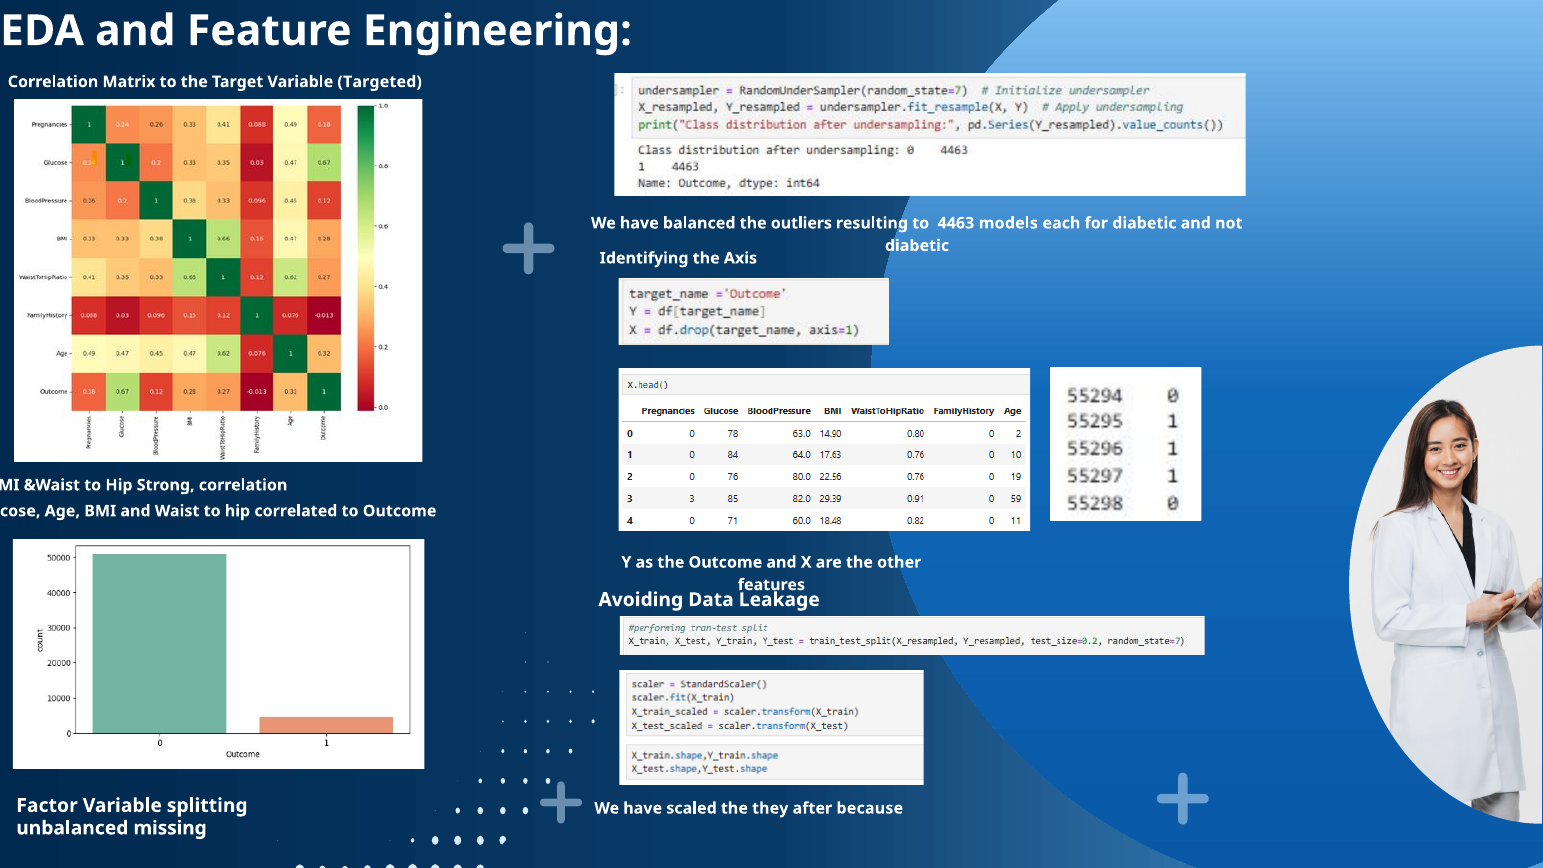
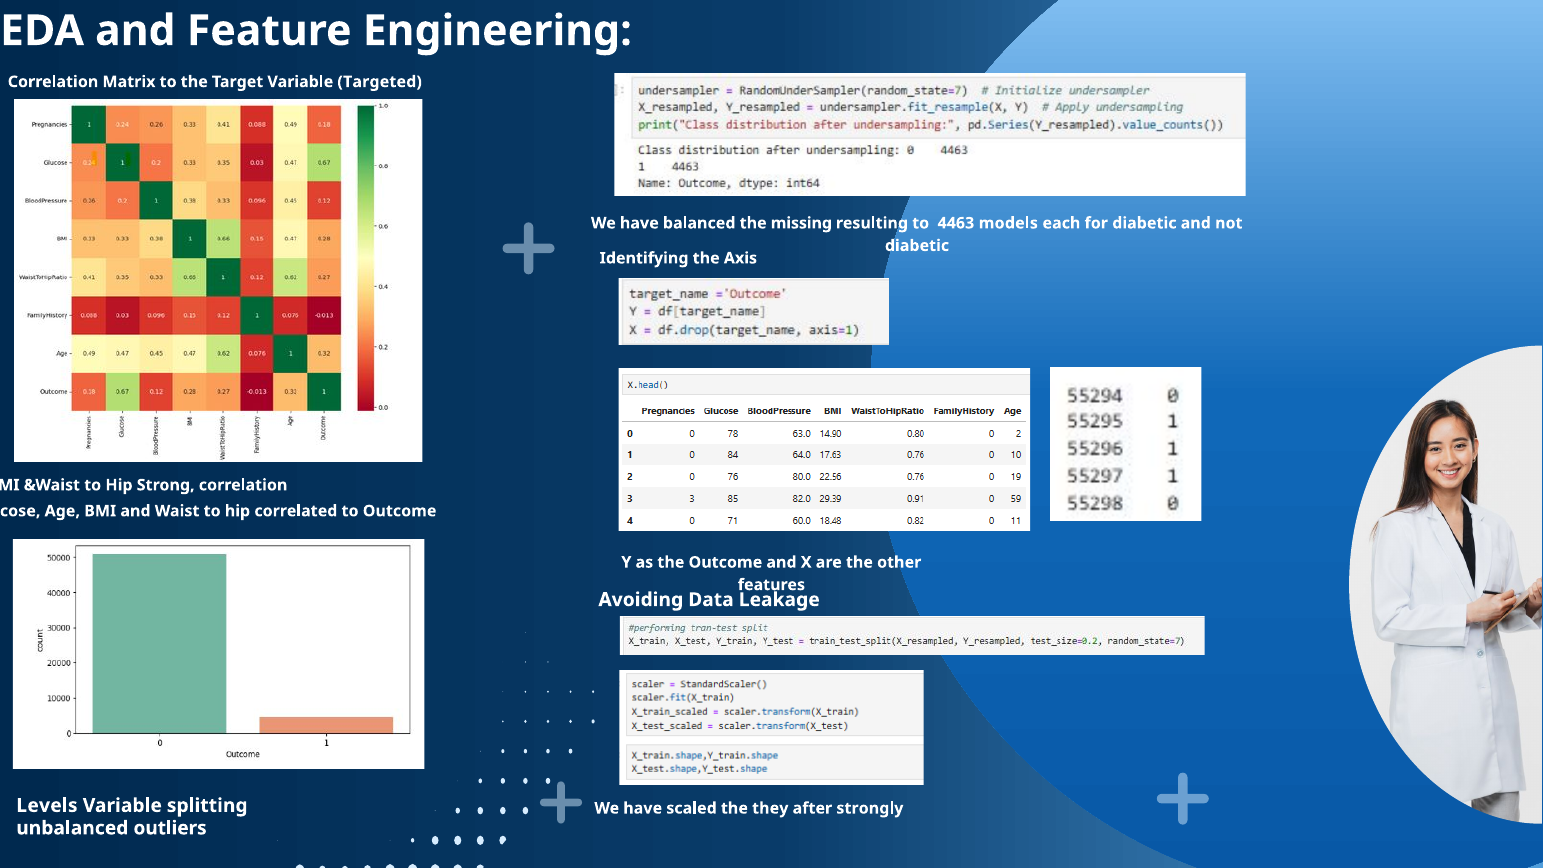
outliers: outliers -> missing
Factor: Factor -> Levels
because: because -> strongly
missing: missing -> outliers
